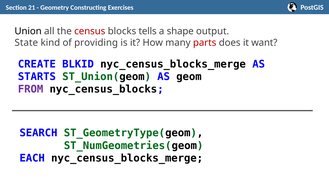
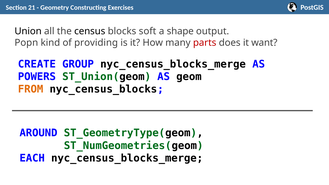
census colour: red -> black
tells: tells -> soft
State: State -> Popn
BLKID: BLKID -> GROUP
STARTS: STARTS -> POWERS
FROM colour: purple -> orange
SEARCH: SEARCH -> AROUND
